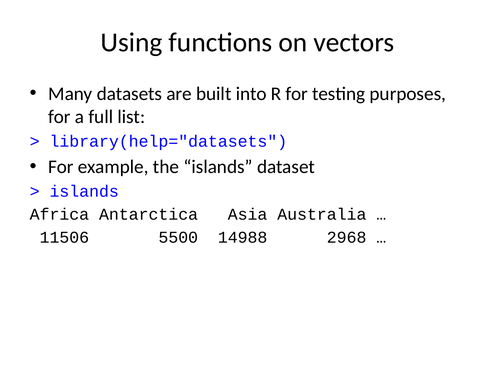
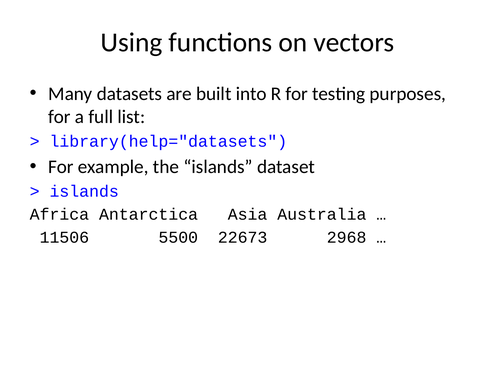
14988: 14988 -> 22673
